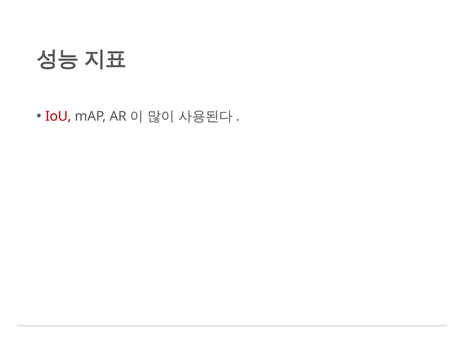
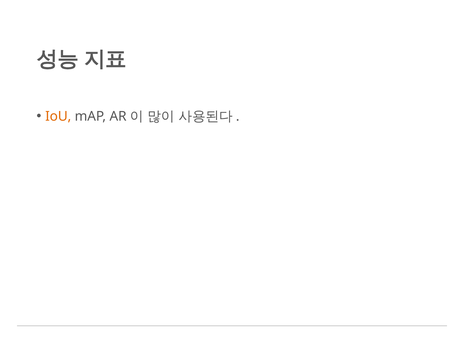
IoU colour: red -> orange
